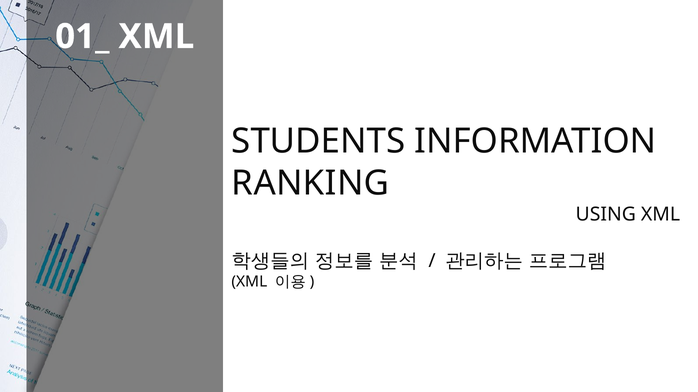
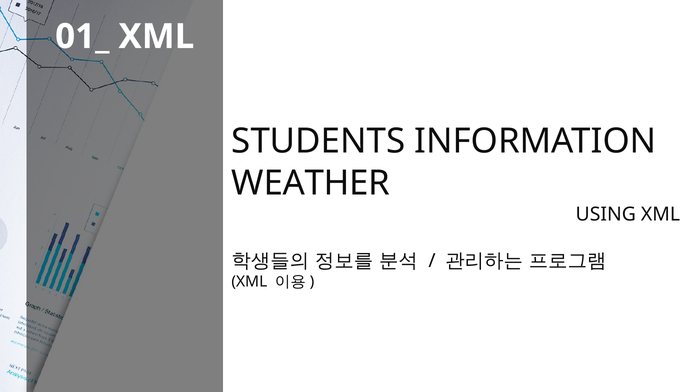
RANKING: RANKING -> WEATHER
